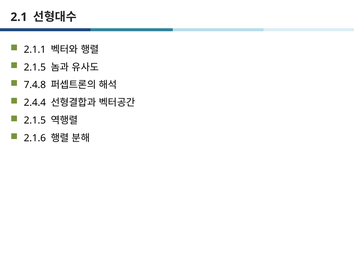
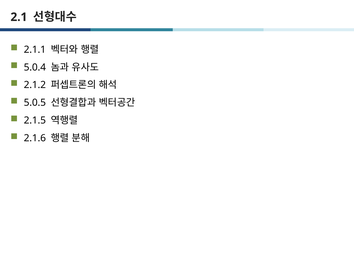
2.1.5 at (35, 67): 2.1.5 -> 5.0.4
7.4.8: 7.4.8 -> 2.1.2
2.4.4: 2.4.4 -> 5.0.5
